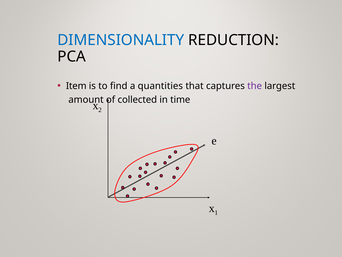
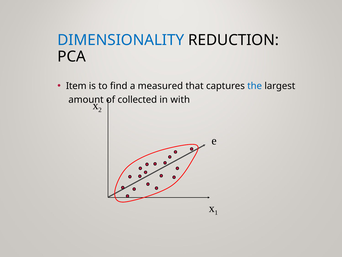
quantities: quantities -> measured
the colour: purple -> blue
time: time -> with
